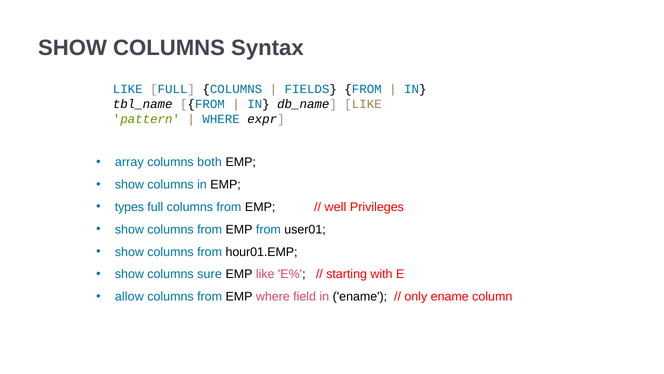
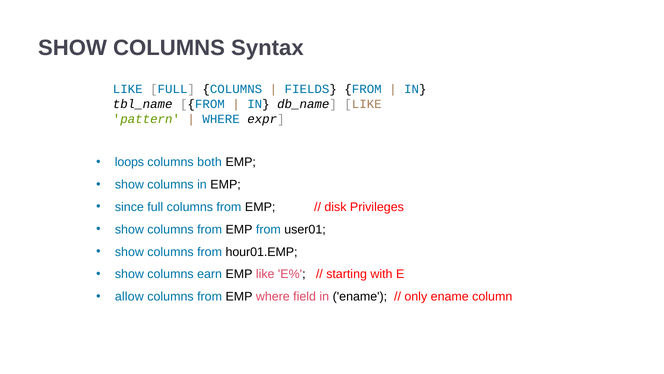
array: array -> loops
types: types -> since
well: well -> disk
sure: sure -> earn
